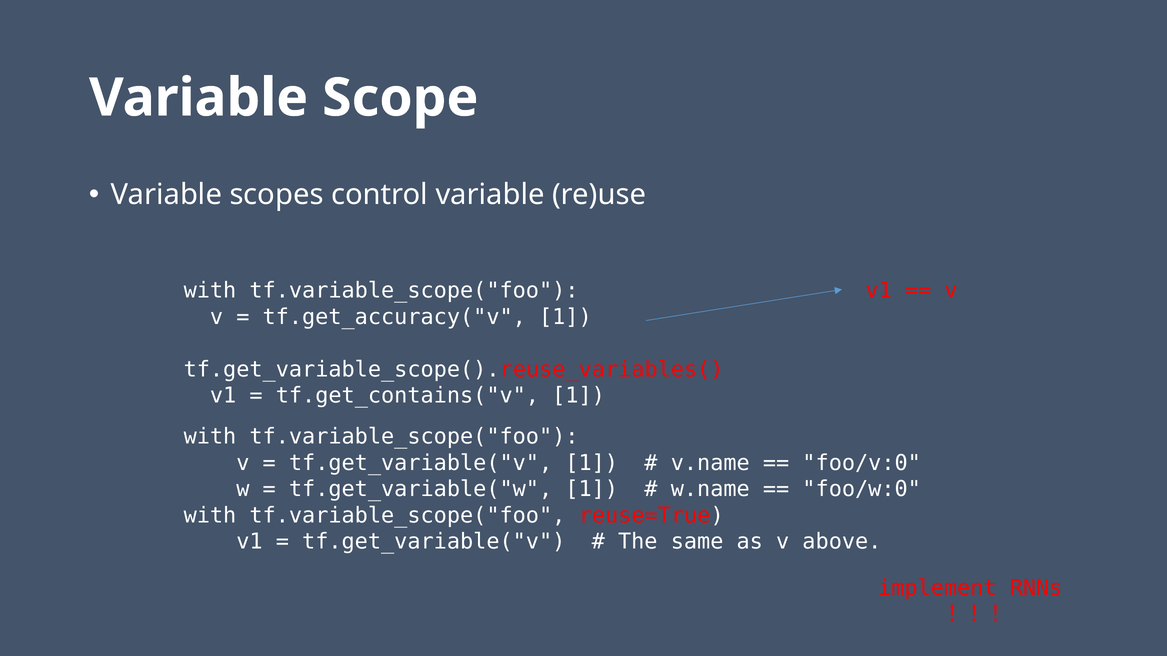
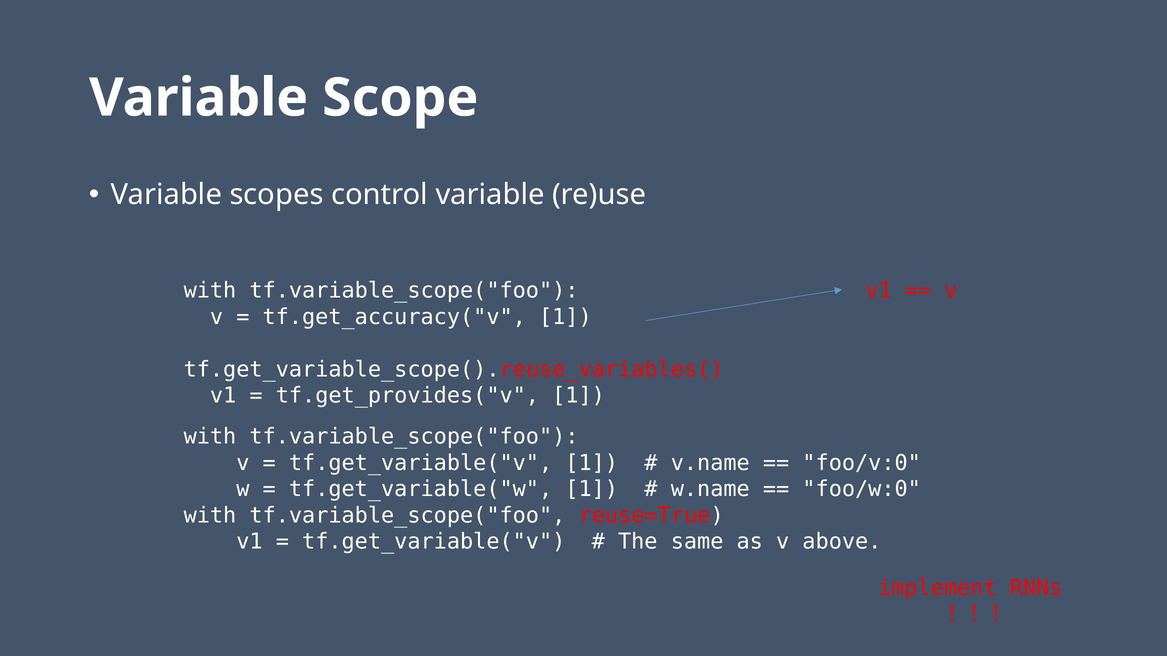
tf.get_contains("v: tf.get_contains("v -> tf.get_provides("v
